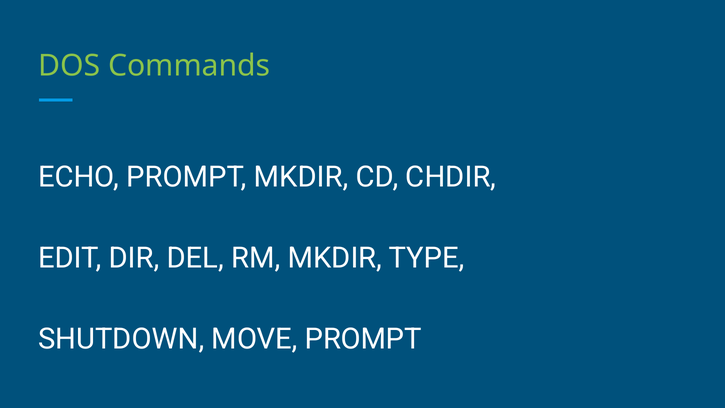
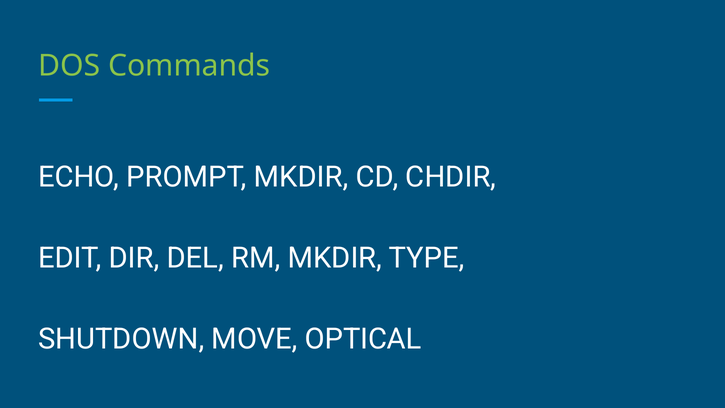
MOVE PROMPT: PROMPT -> OPTICAL
